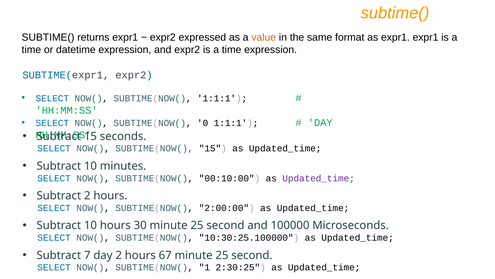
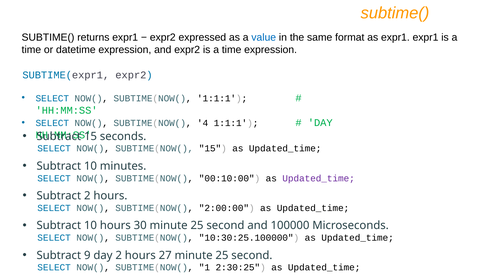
value colour: orange -> blue
0: 0 -> 4
7: 7 -> 9
67: 67 -> 27
